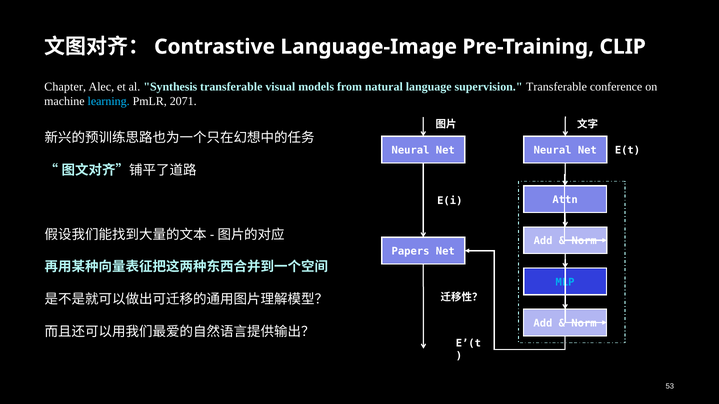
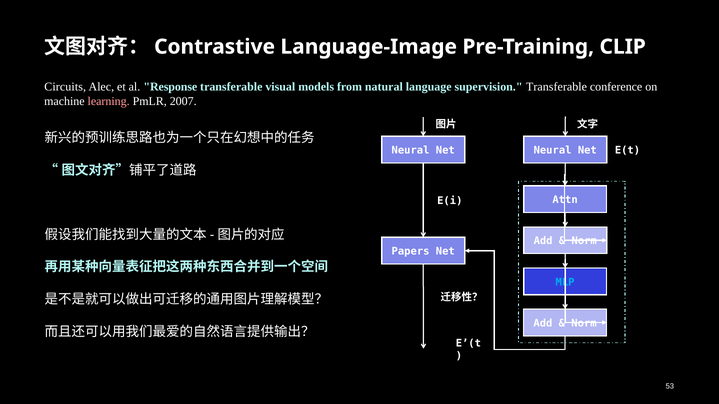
Chapter: Chapter -> Circuits
Synthesis: Synthesis -> Response
learning colour: light blue -> pink
2071: 2071 -> 2007
